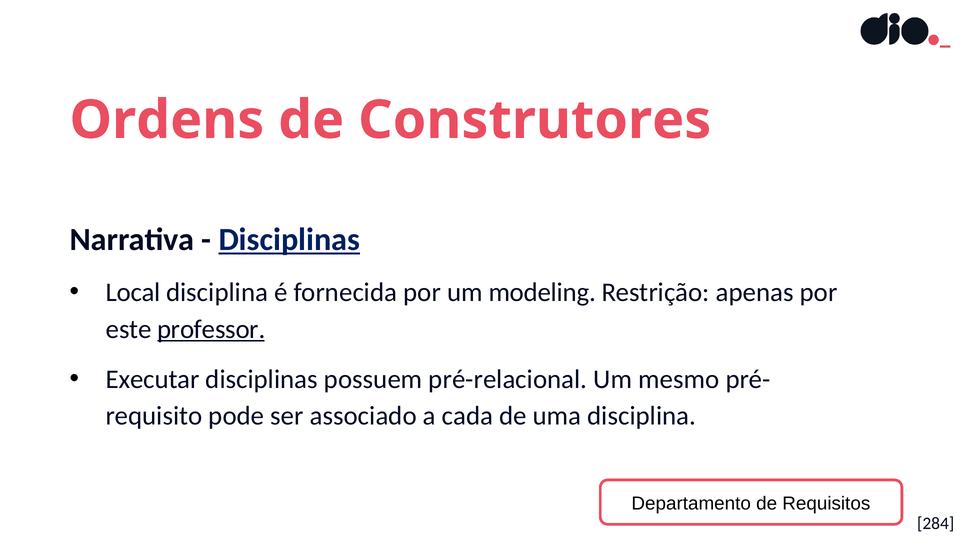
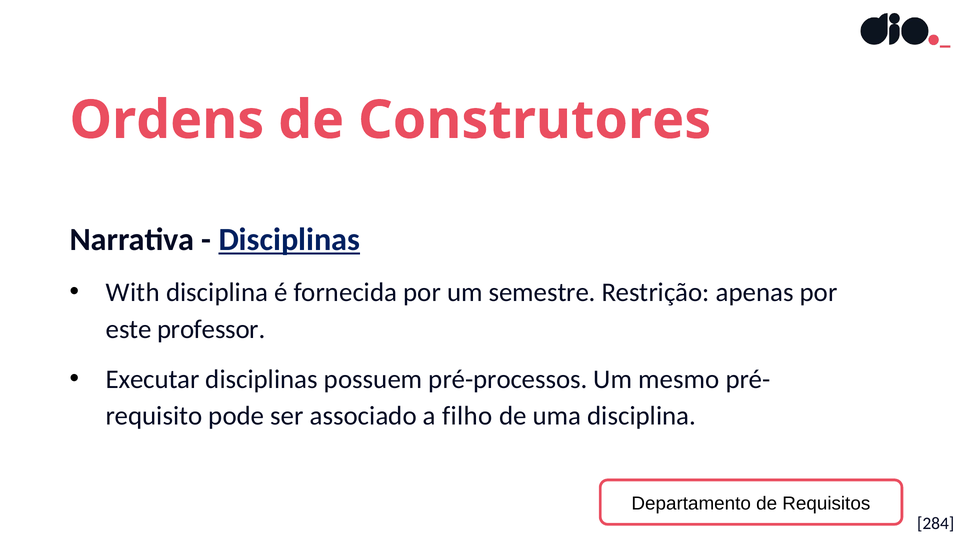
Local: Local -> With
modeling: modeling -> semestre
professor underline: present -> none
pré-relacional: pré-relacional -> pré-processos
cada: cada -> filho
